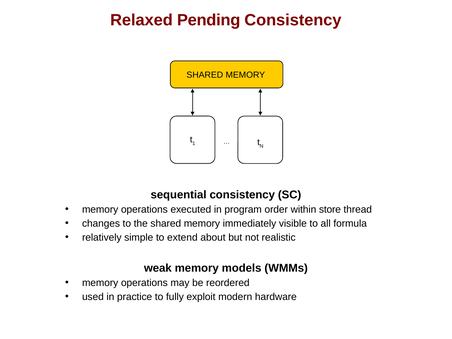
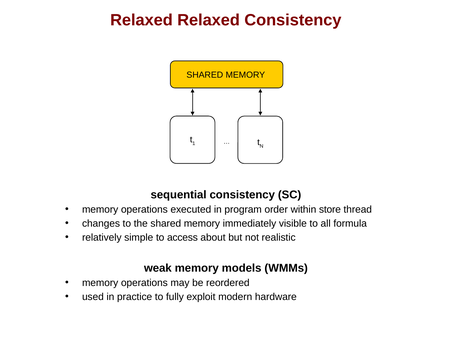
Relaxed Pending: Pending -> Relaxed
extend: extend -> access
